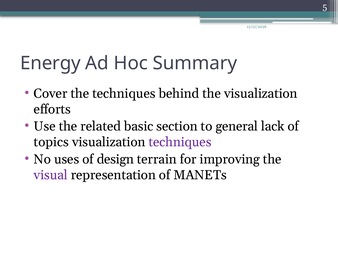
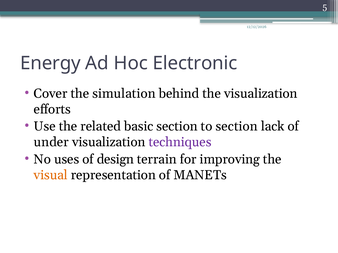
Summary: Summary -> Electronic
the techniques: techniques -> simulation
to general: general -> section
topics: topics -> under
visual colour: purple -> orange
